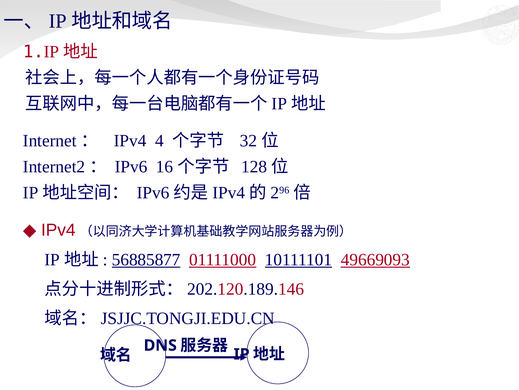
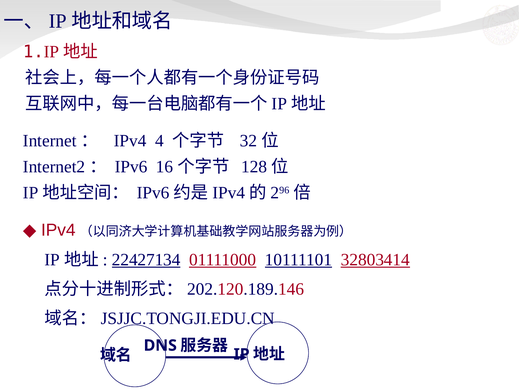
56885877: 56885877 -> 22427134
49669093: 49669093 -> 32803414
